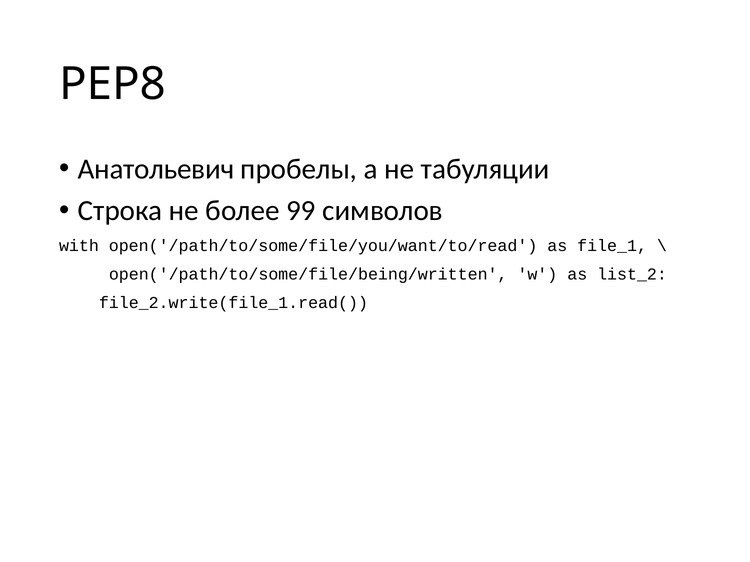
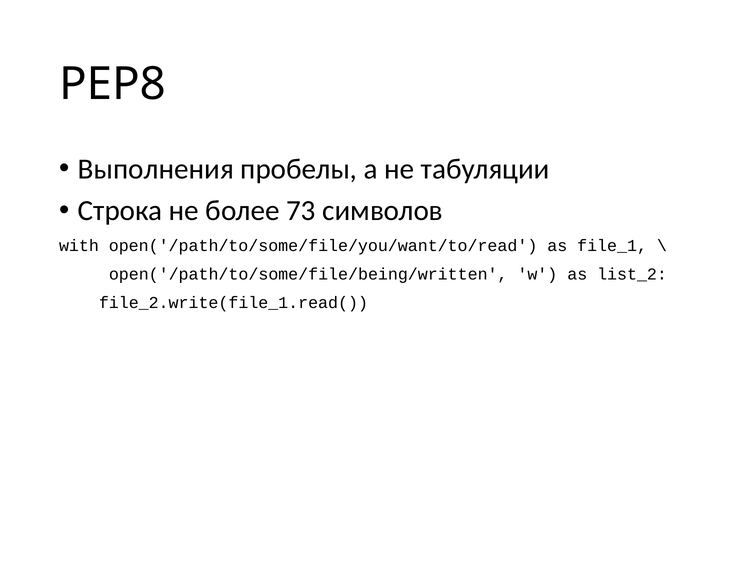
Анатольевич: Анатольевич -> Выполнения
99: 99 -> 73
